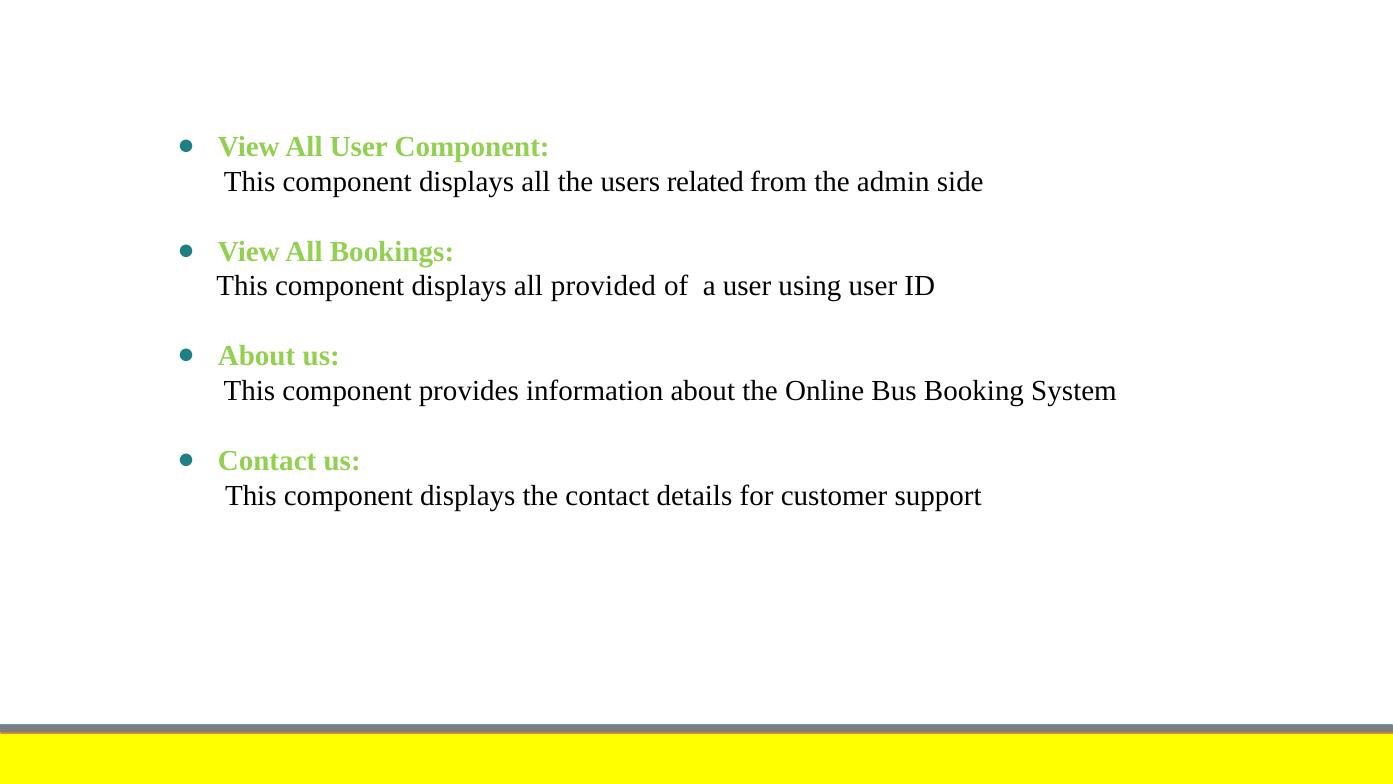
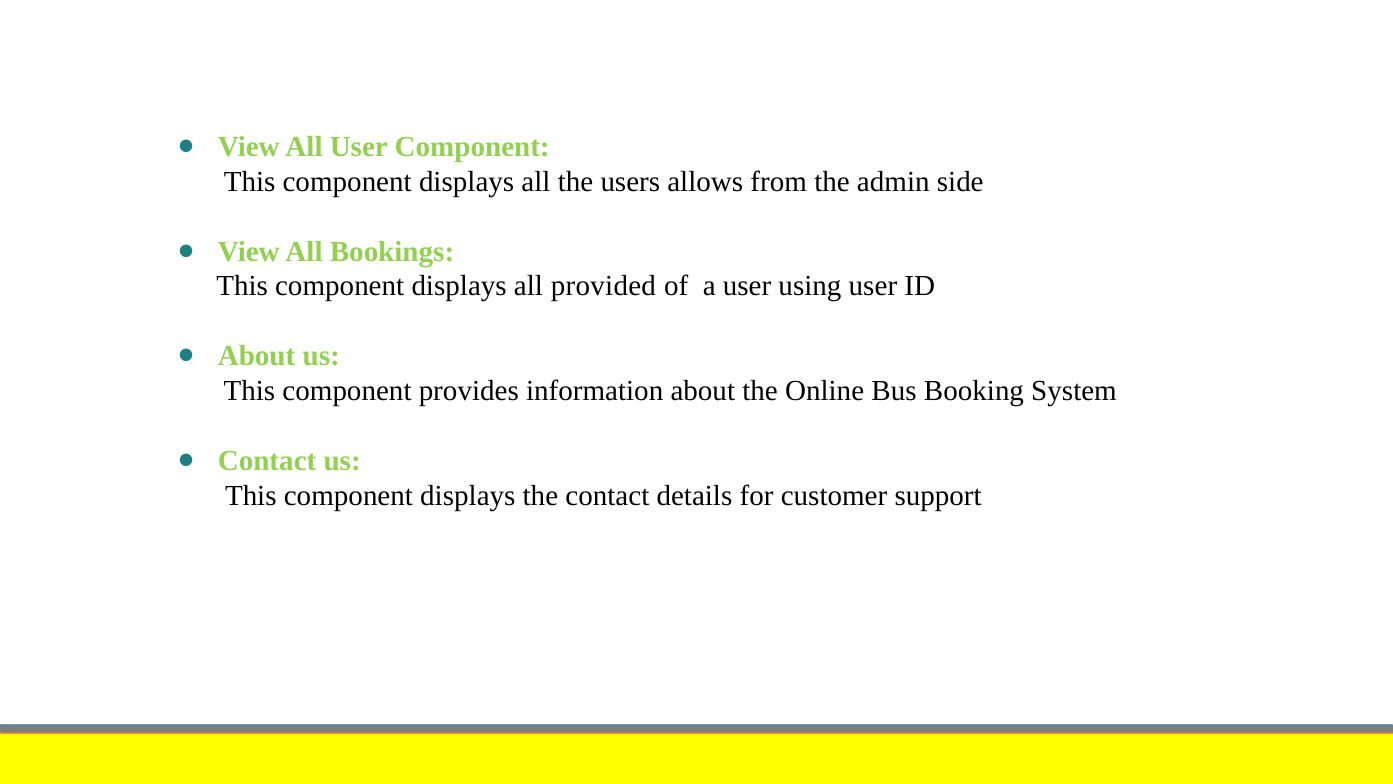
related: related -> allows
